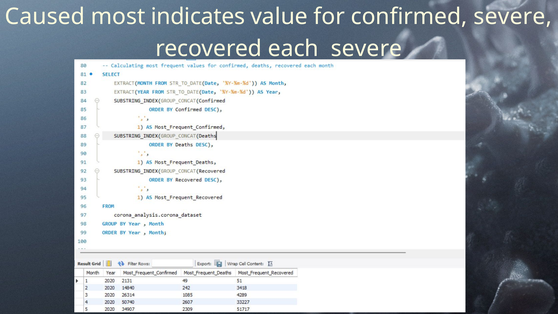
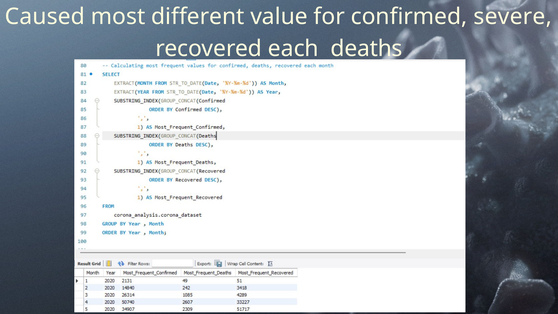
indicates: indicates -> different
each severe: severe -> deaths
